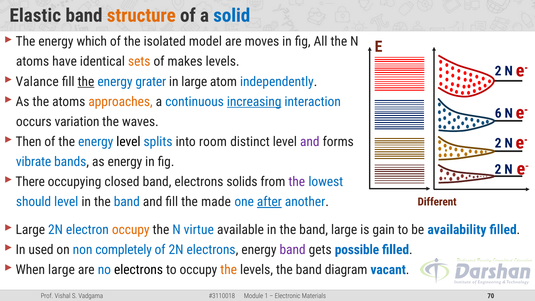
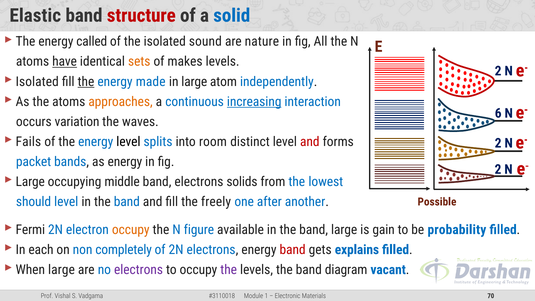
structure colour: orange -> red
which: which -> called
model: model -> sound
moves: moves -> nature
have underline: none -> present
Valance at (37, 82): Valance -> Isolated
grater: grater -> made
Then: Then -> Fails
and at (310, 142) colour: purple -> red
vibrate: vibrate -> packet
There at (30, 182): There -> Large
closed: closed -> middle
the at (297, 182) colour: purple -> blue
made: made -> freely
after underline: present -> none
Different: Different -> Possible
Large at (30, 230): Large -> Fermi
virtue: virtue -> figure
availability: availability -> probability
used: used -> each
band at (293, 250) colour: purple -> red
possible: possible -> explains
electrons at (138, 270) colour: black -> purple
the at (229, 270) colour: orange -> purple
